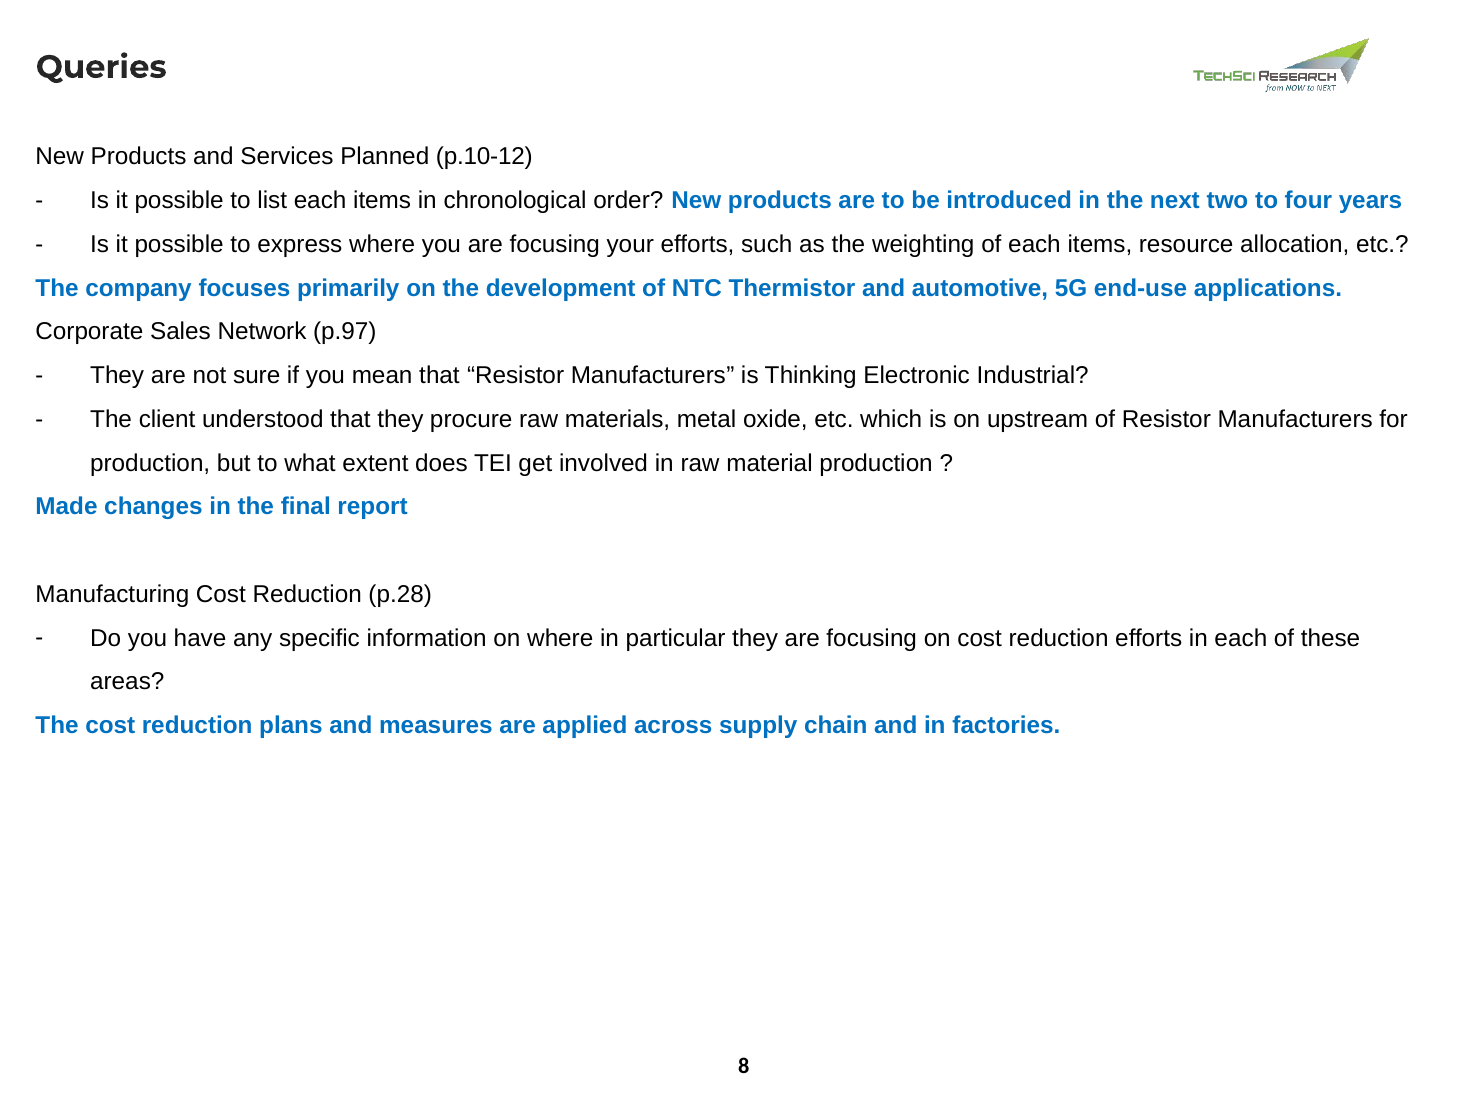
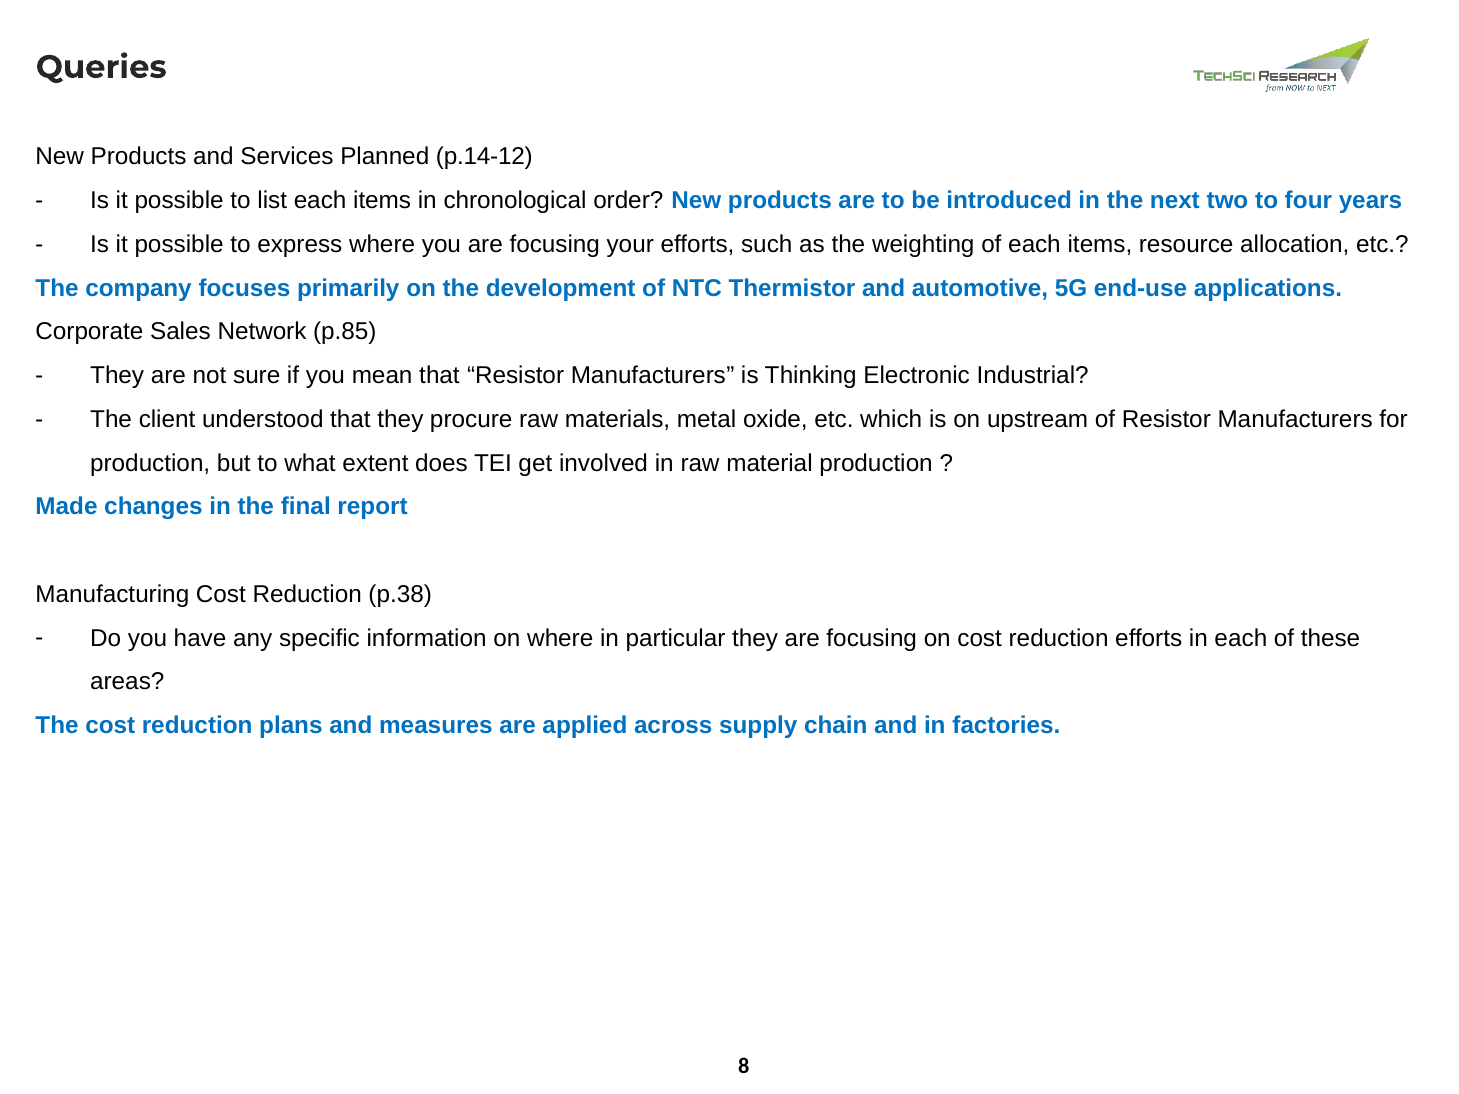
p.10-12: p.10-12 -> p.14-12
p.97: p.97 -> p.85
p.28: p.28 -> p.38
